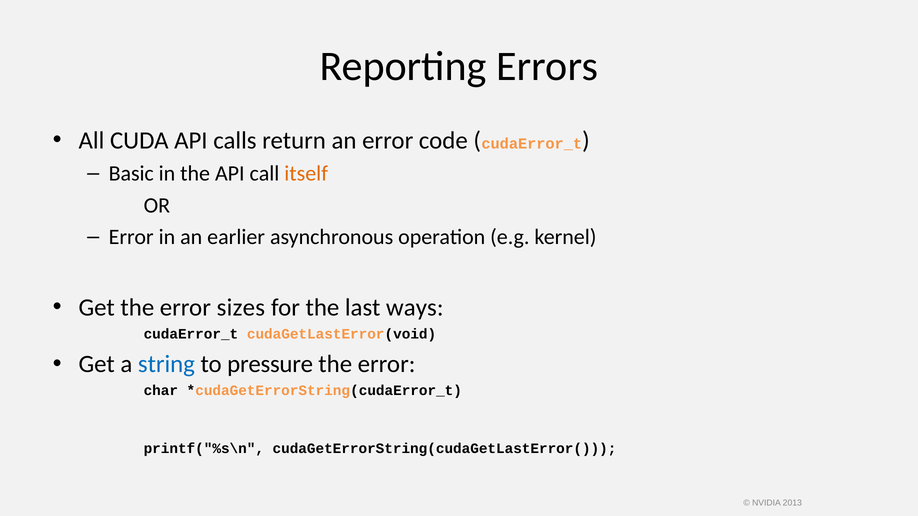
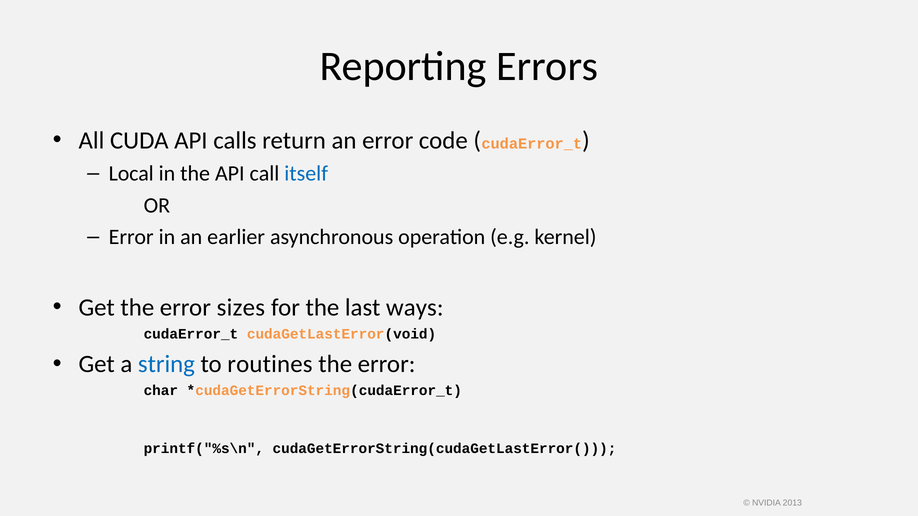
Basic: Basic -> Local
itself colour: orange -> blue
pressure: pressure -> routines
